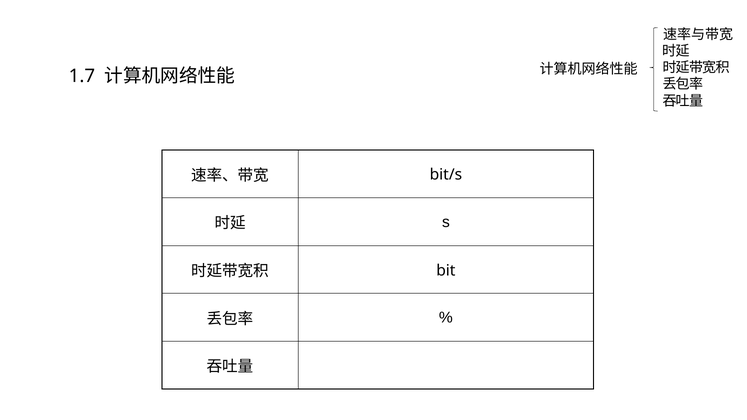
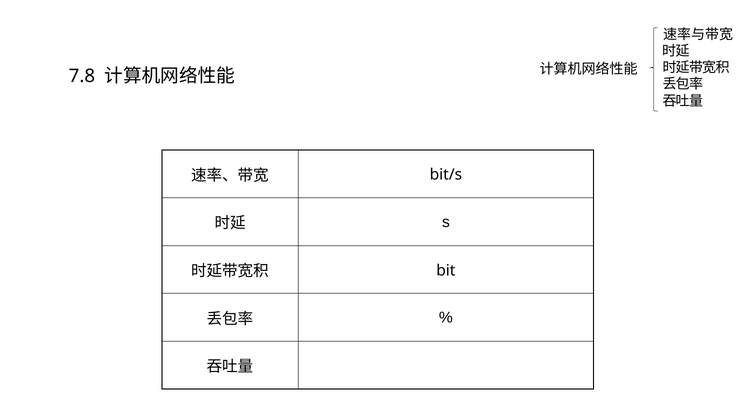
1.7: 1.7 -> 7.8
